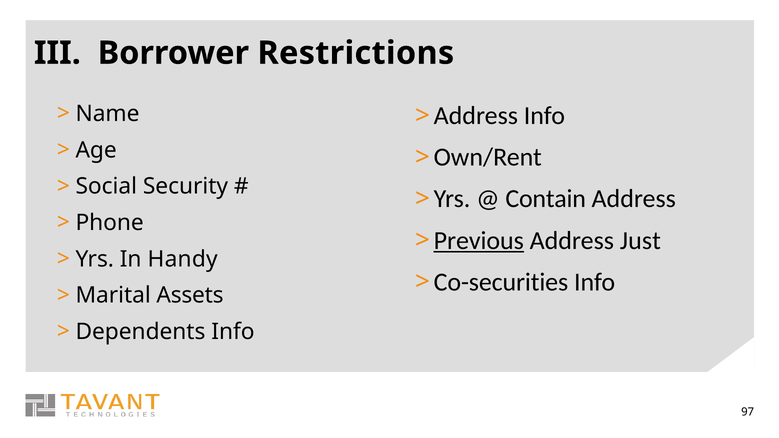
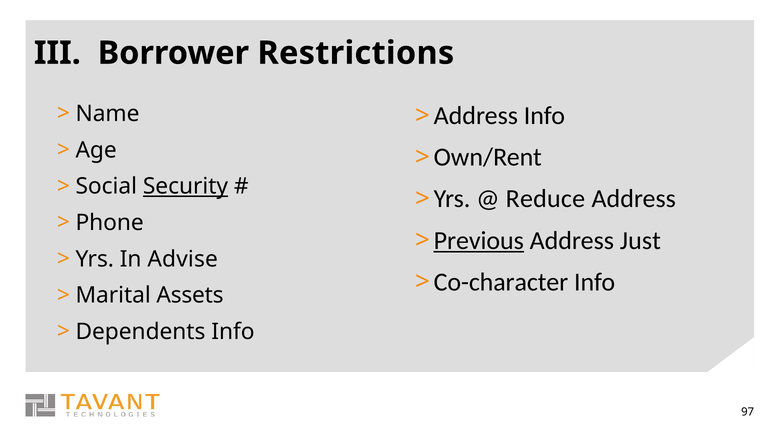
Security underline: none -> present
Contain: Contain -> Reduce
Handy: Handy -> Advise
Co-securities: Co-securities -> Co-character
